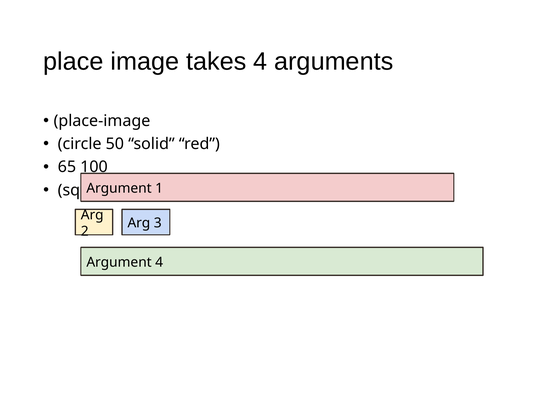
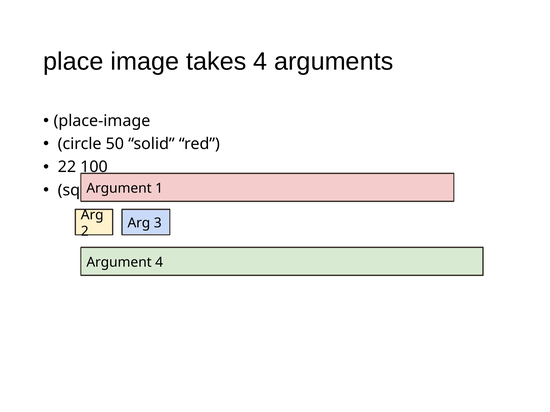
65: 65 -> 22
